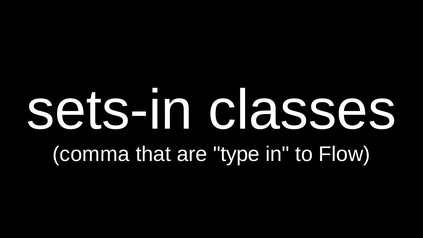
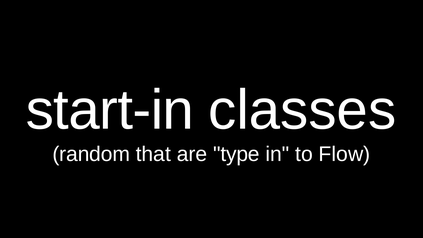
sets-in: sets-in -> start-in
comma: comma -> random
